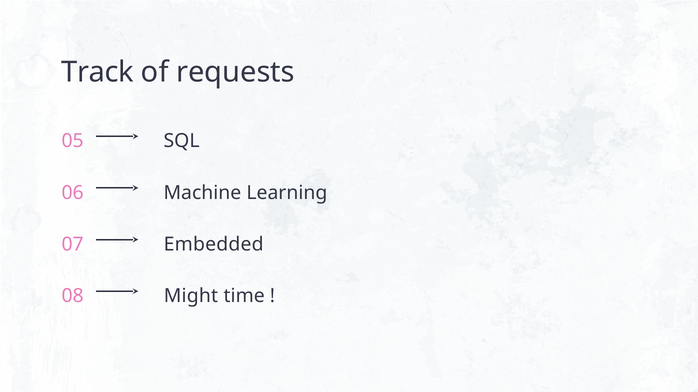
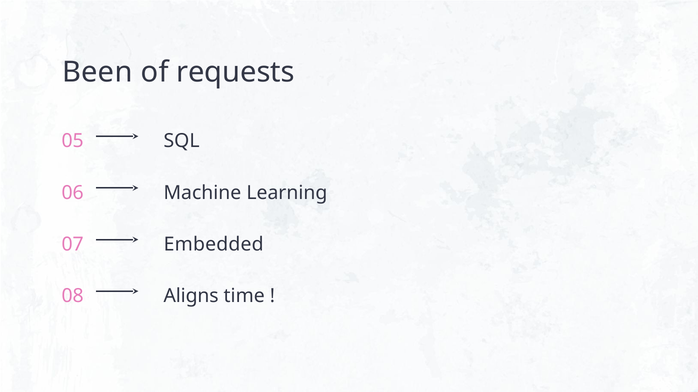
Track: Track -> Been
Might: Might -> Aligns
